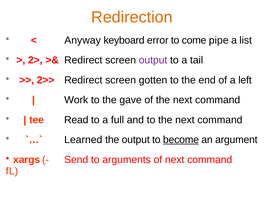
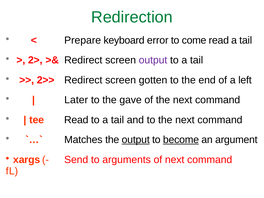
Redirection colour: orange -> green
Anyway: Anyway -> Prepare
come pipe: pipe -> read
list at (246, 40): list -> tail
Work: Work -> Later
full at (117, 120): full -> tail
Learned: Learned -> Matches
output at (136, 140) underline: none -> present
